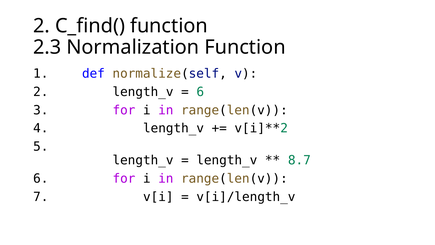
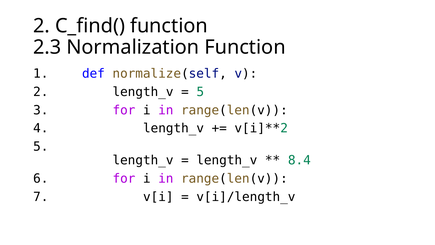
6 at (200, 92): 6 -> 5
8.7: 8.7 -> 8.4
